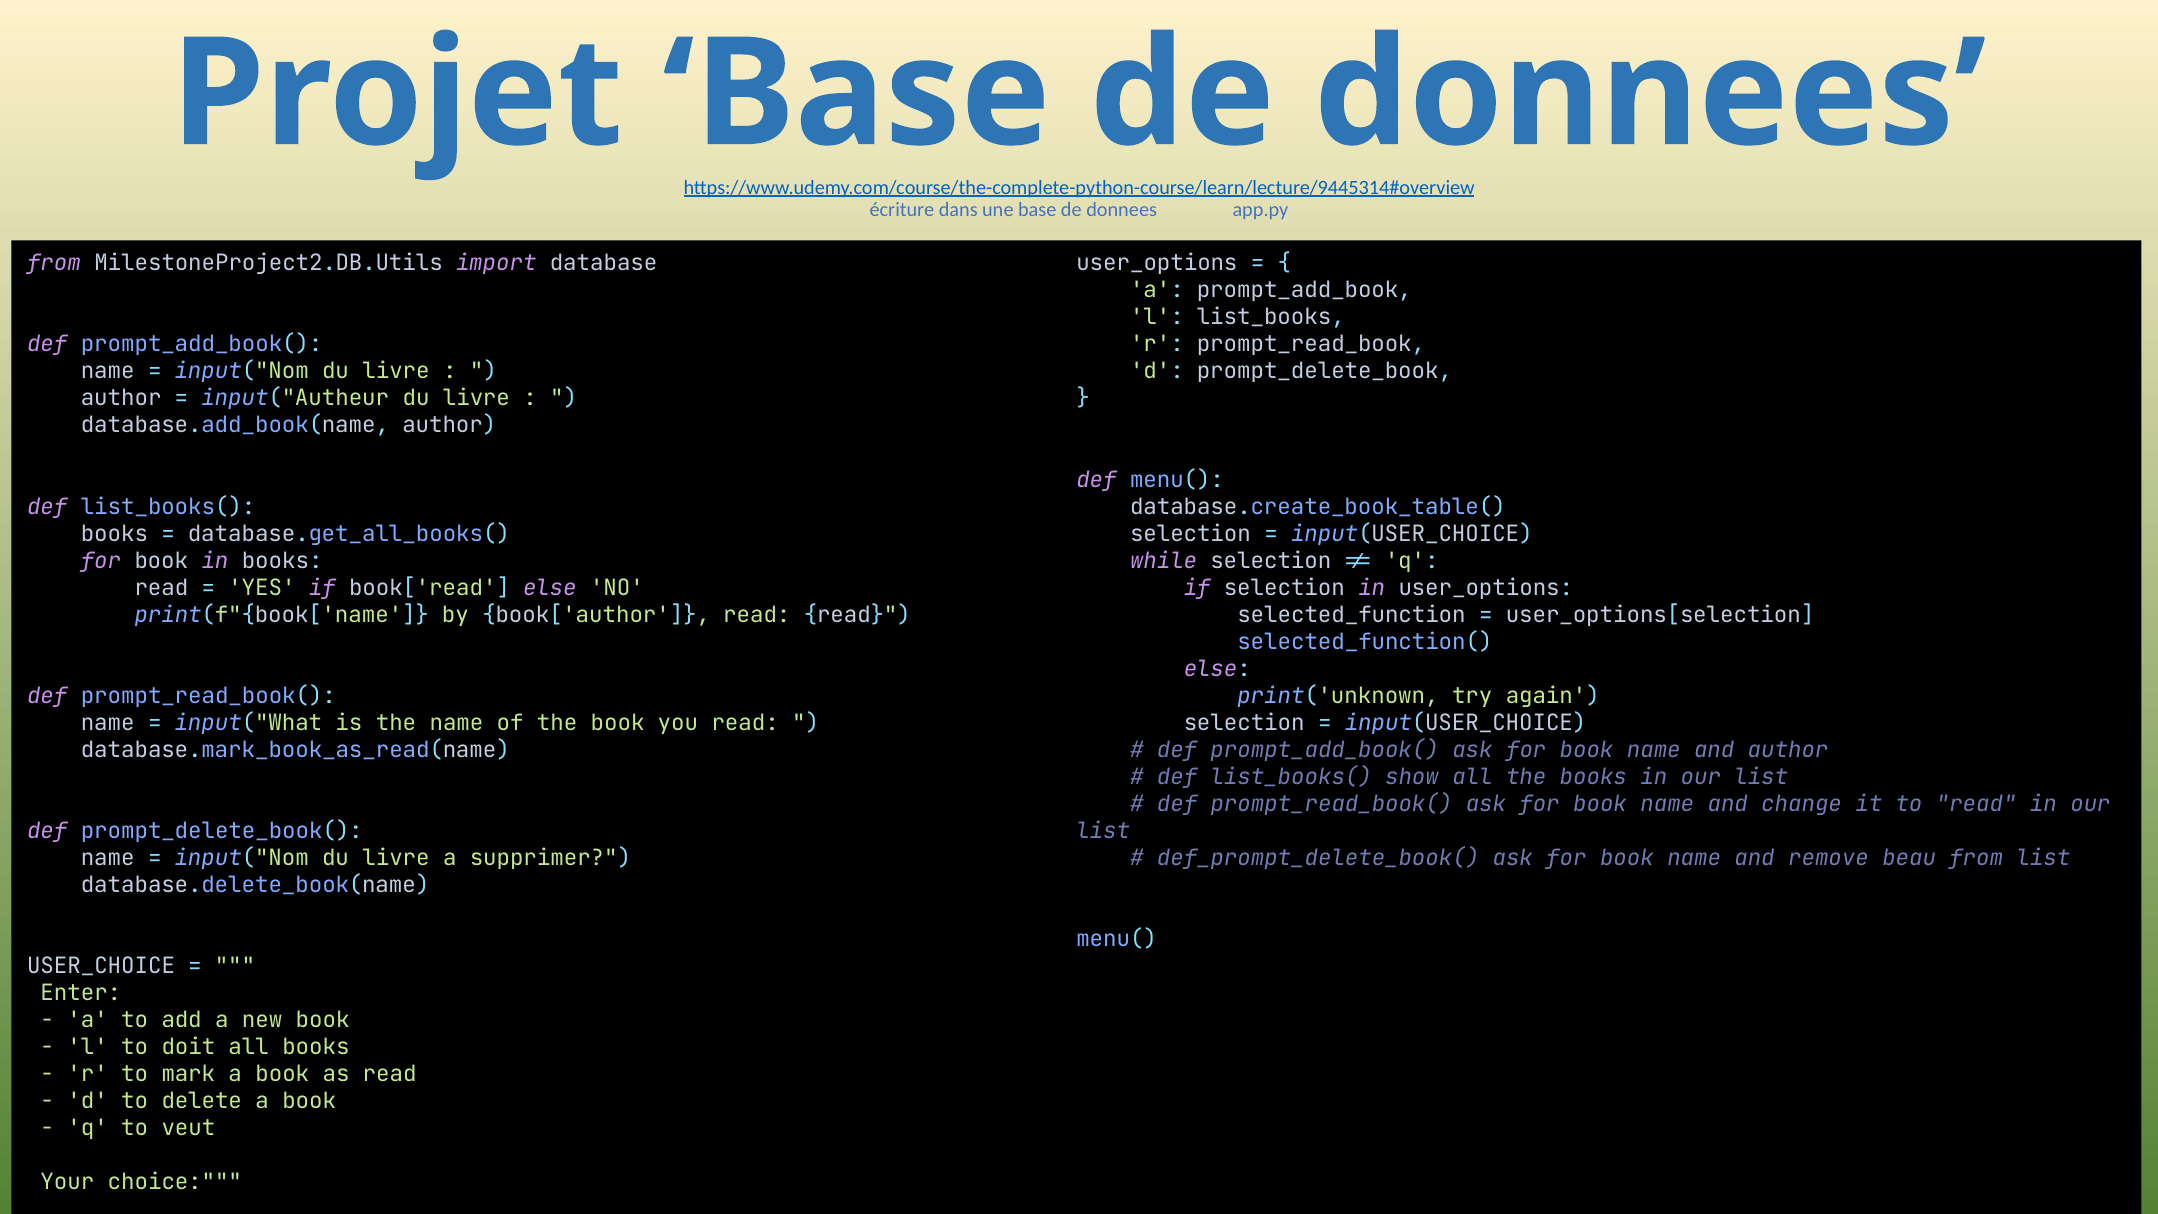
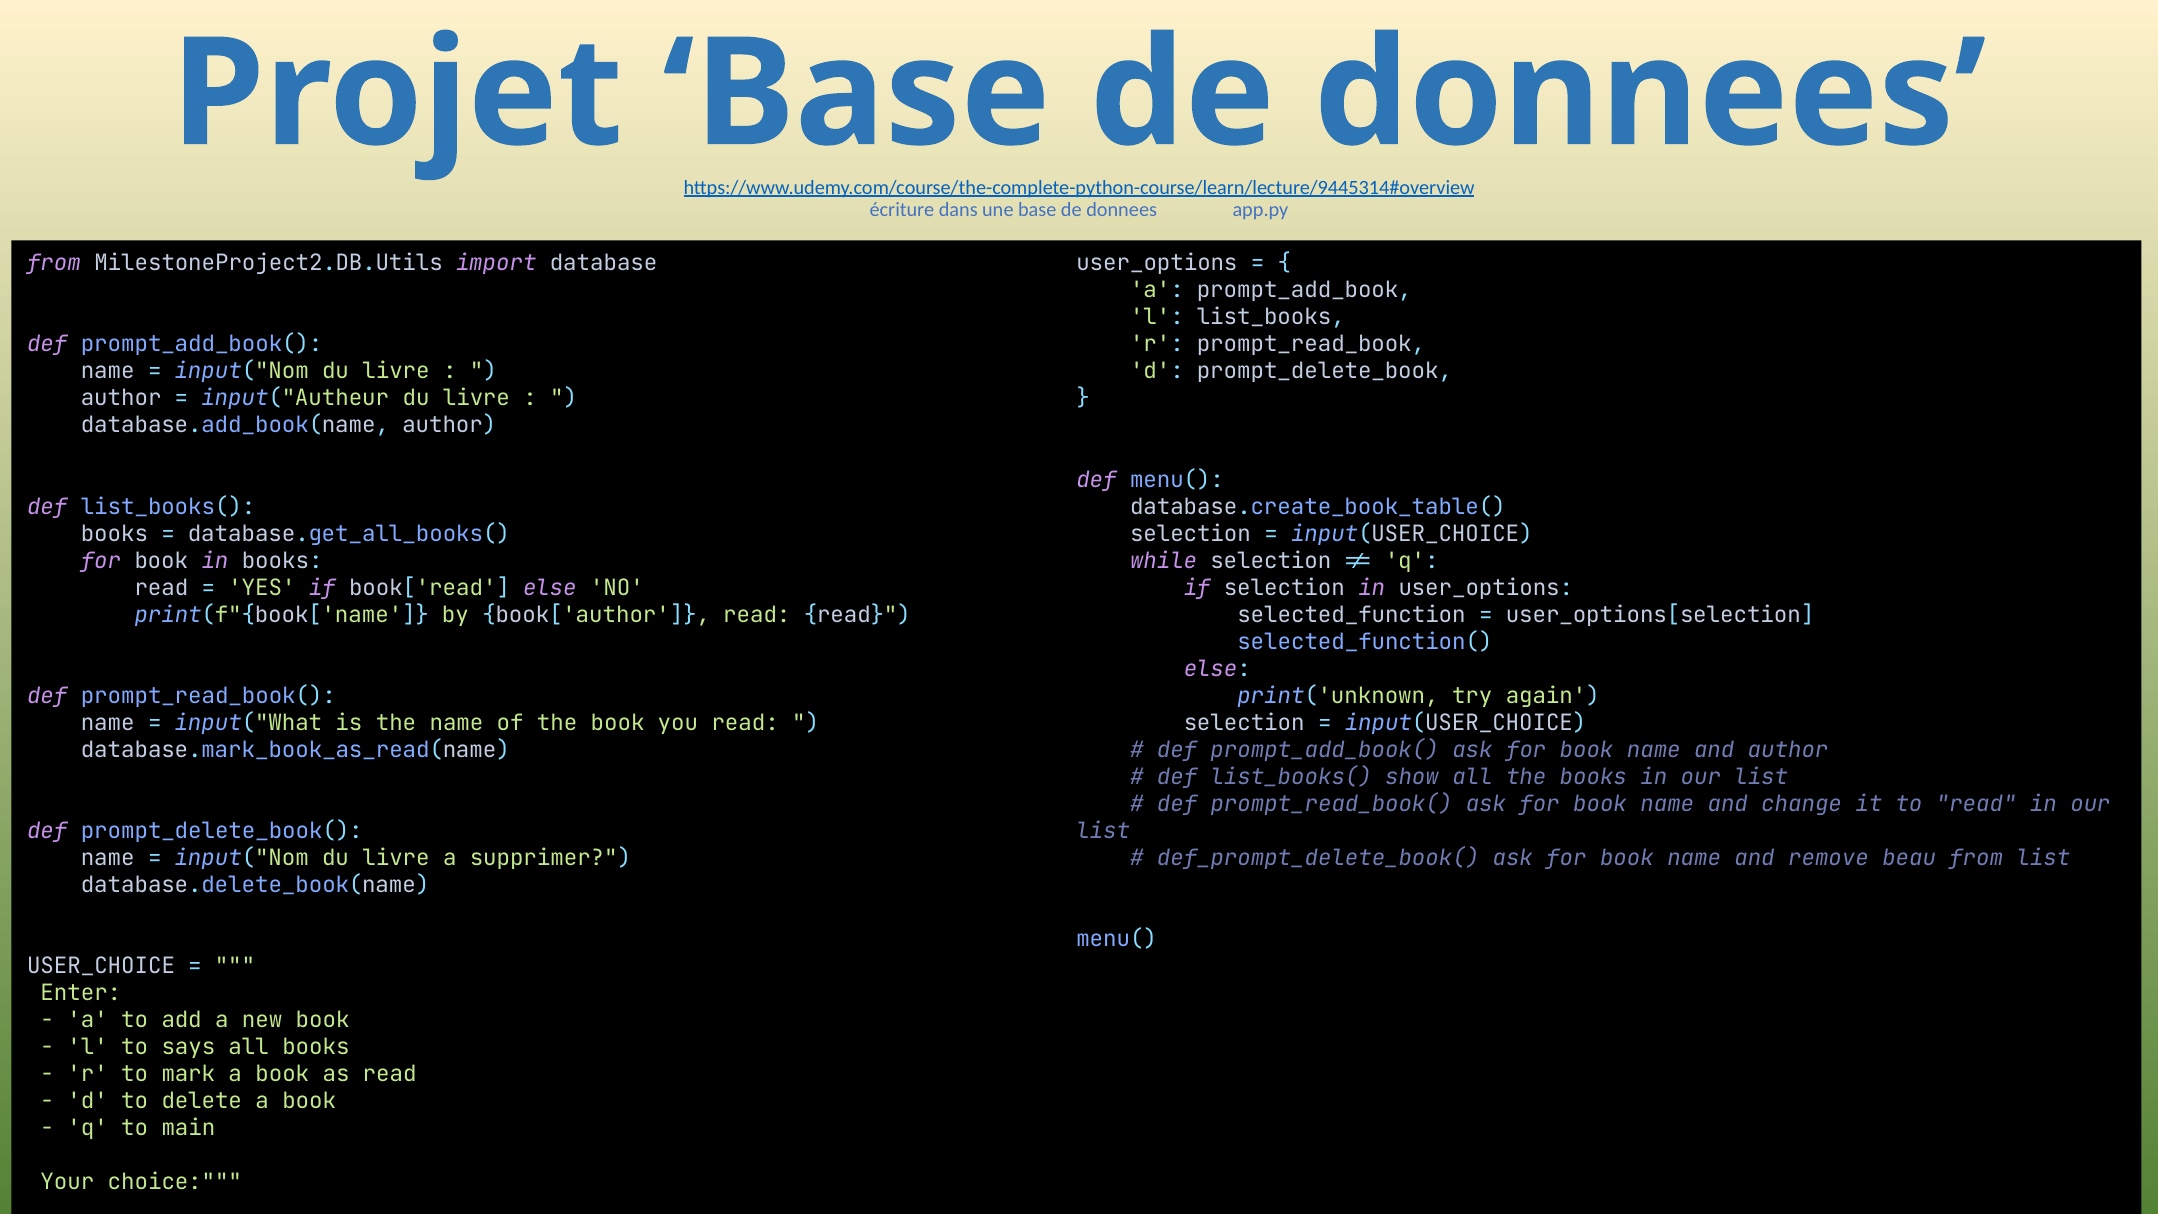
doit: doit -> says
veut: veut -> main
